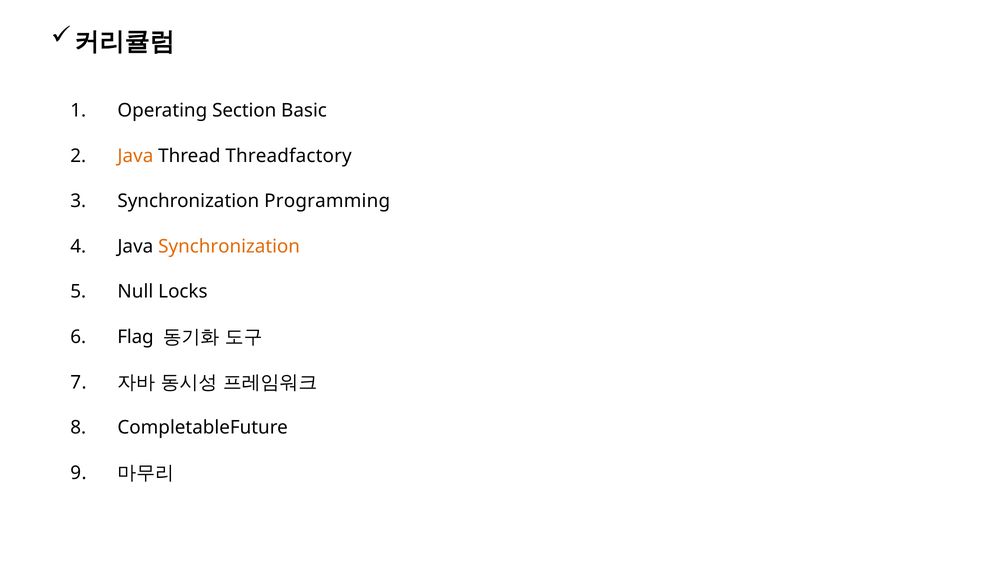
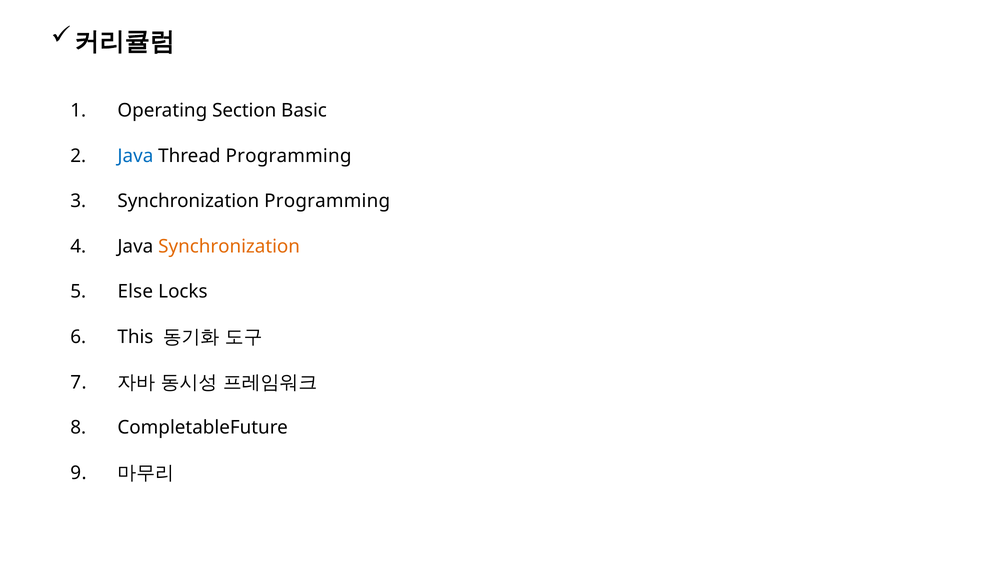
Java at (135, 156) colour: orange -> blue
Thread Threadfactory: Threadfactory -> Programming
Null: Null -> Else
Flag: Flag -> This
